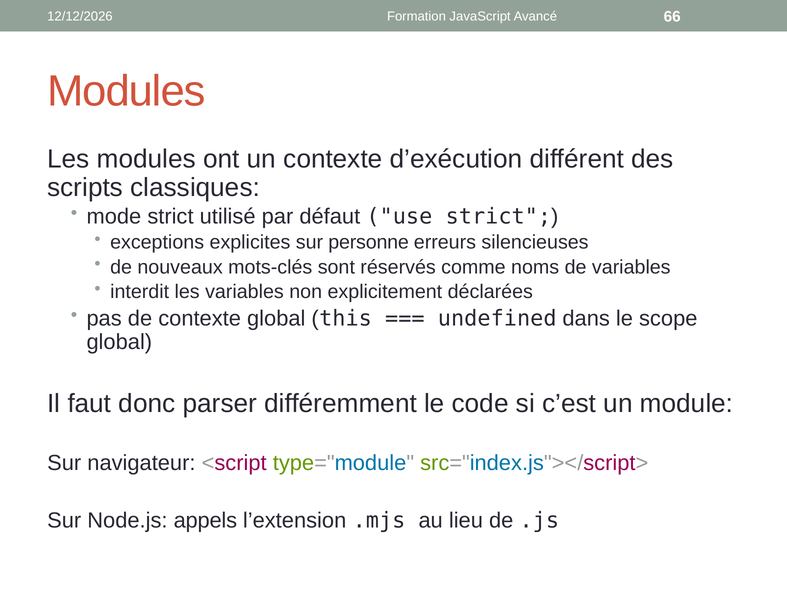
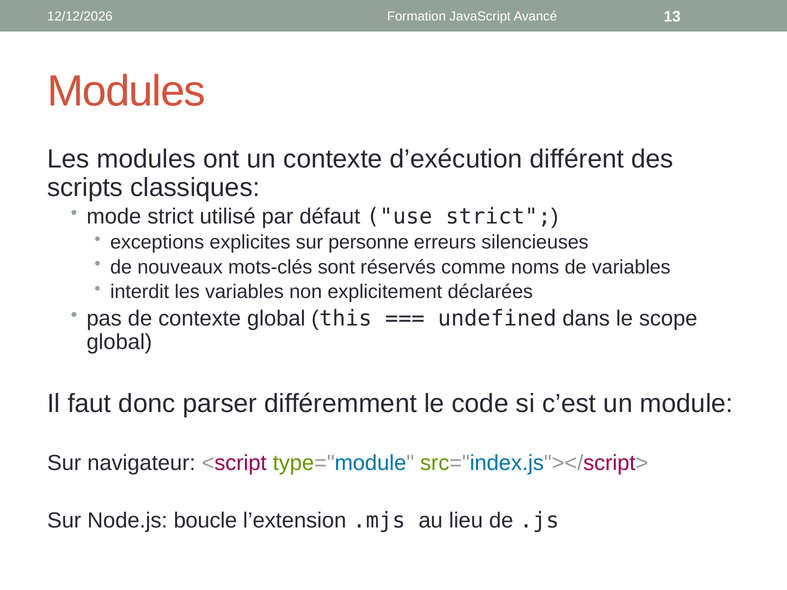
66: 66 -> 13
appels: appels -> boucle
